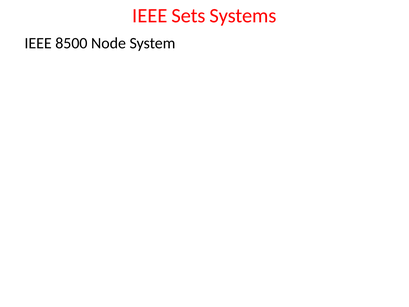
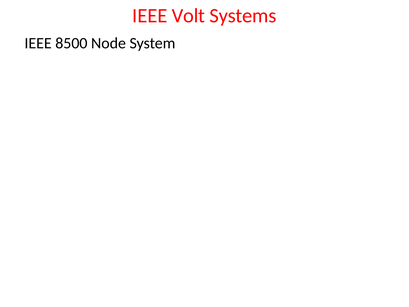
Sets: Sets -> Volt
